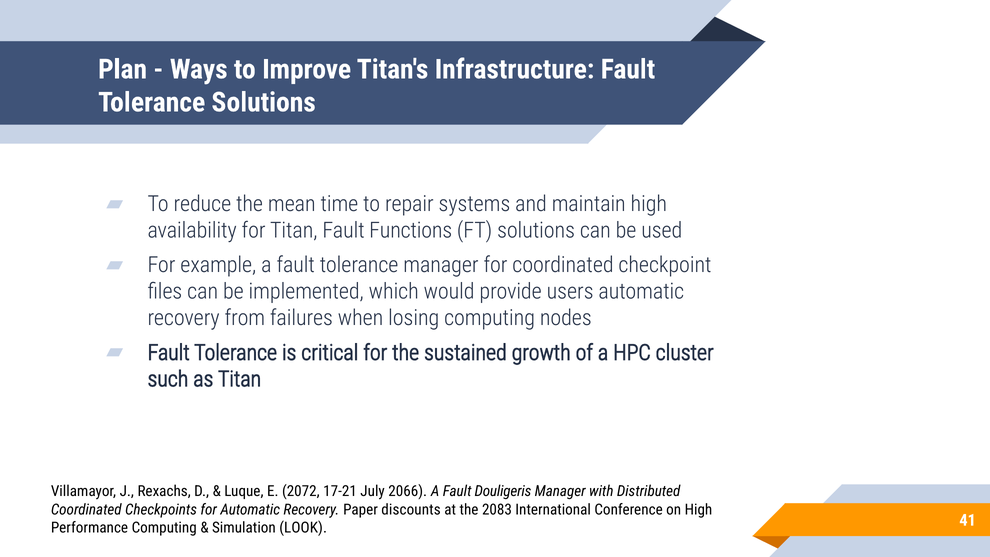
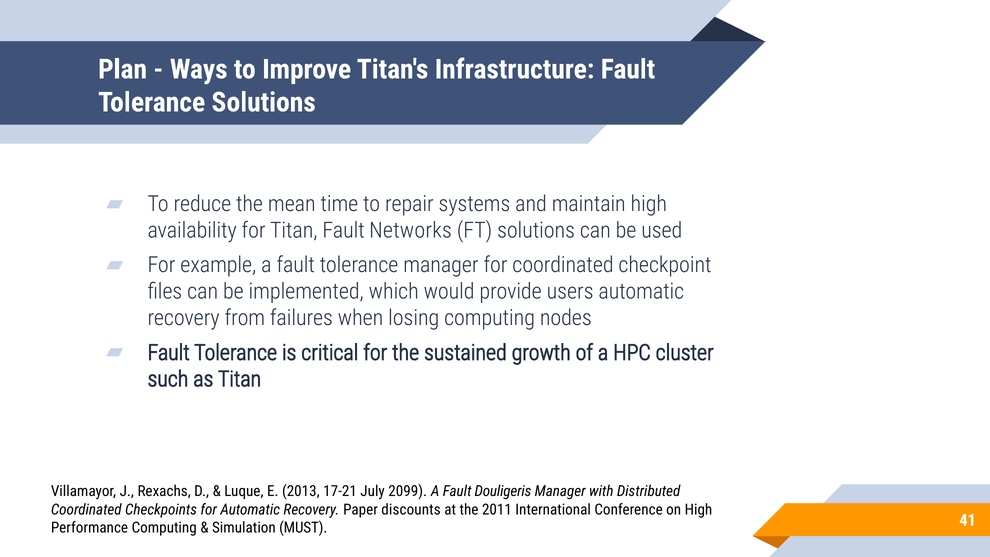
Functions: Functions -> Networks
2072: 2072 -> 2013
2066: 2066 -> 2099
2083: 2083 -> 2011
LOOK: LOOK -> MUST
